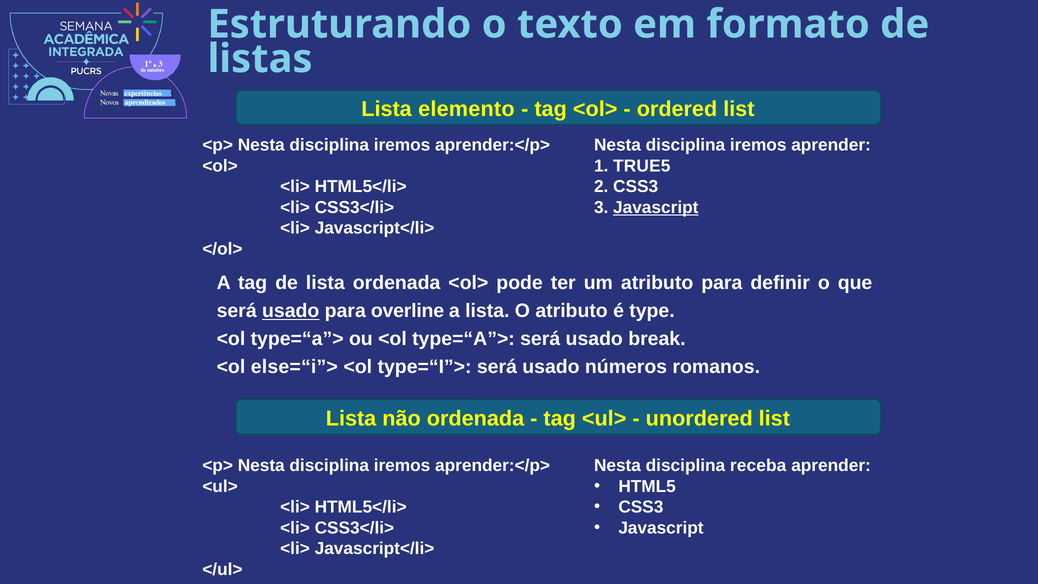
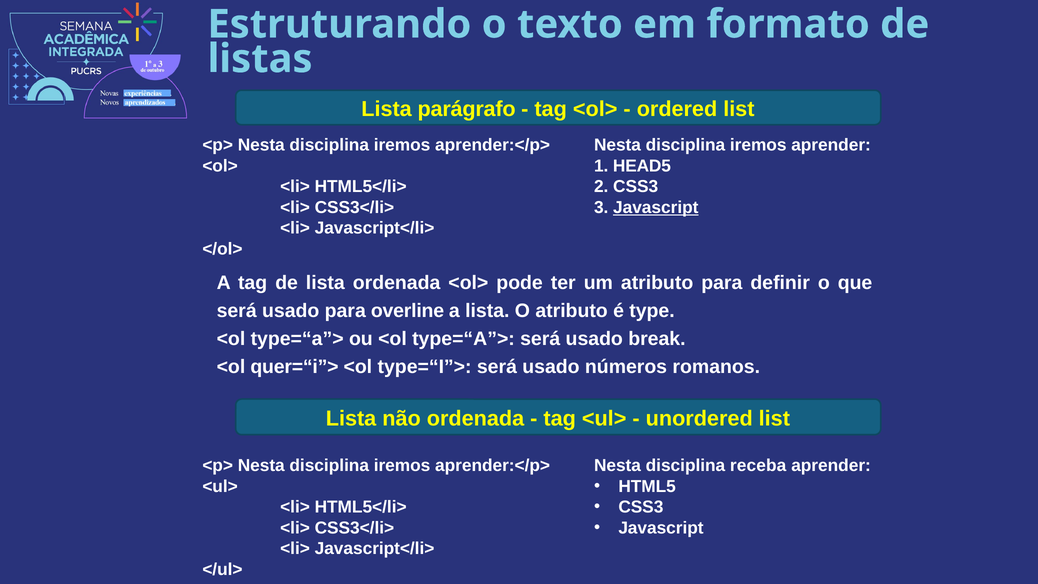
elemento: elemento -> parágrafo
TRUE5: TRUE5 -> HEAD5
usado at (291, 311) underline: present -> none
else=“i”>: else=“i”> -> quer=“i”>
